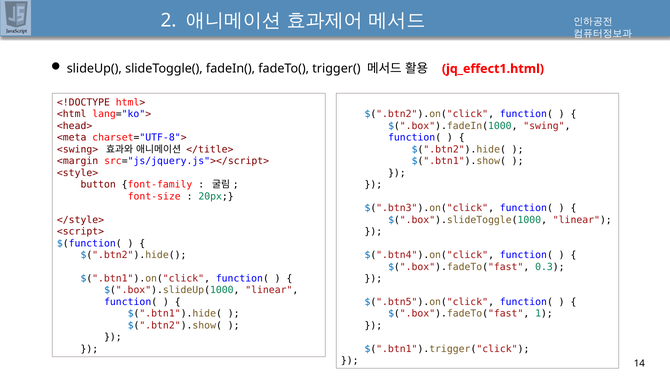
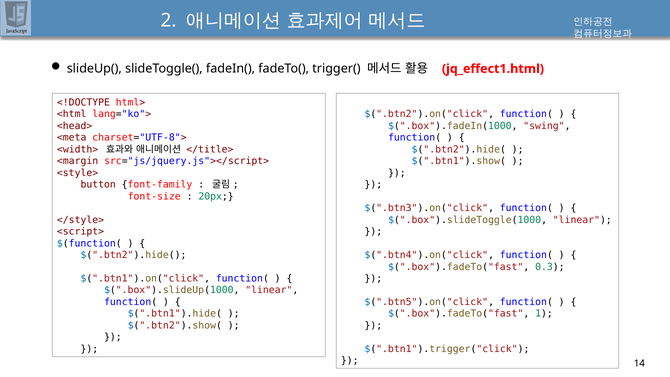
<swing>: <swing> -> <width>
